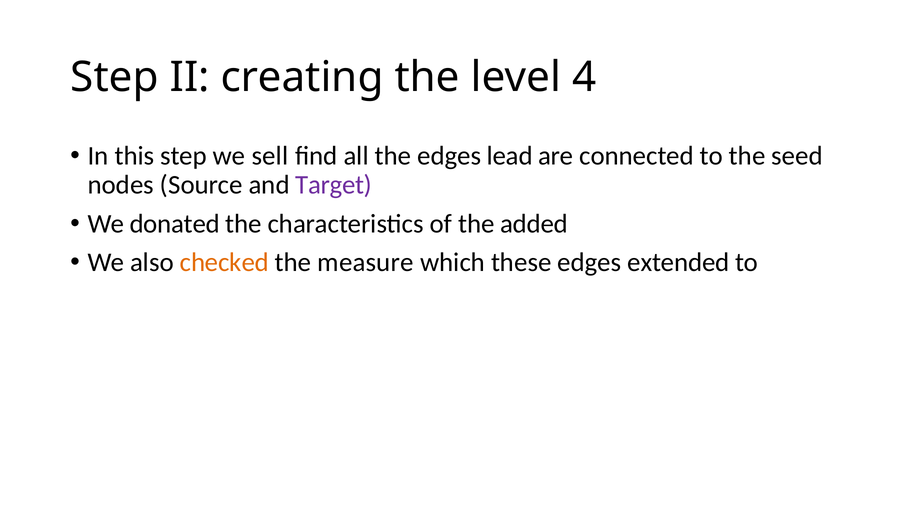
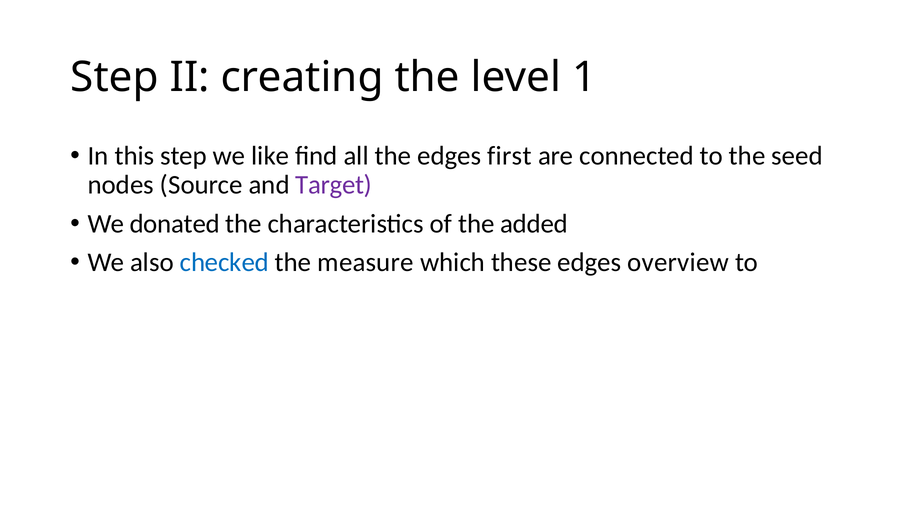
4: 4 -> 1
sell: sell -> like
lead: lead -> first
checked colour: orange -> blue
extended: extended -> overview
